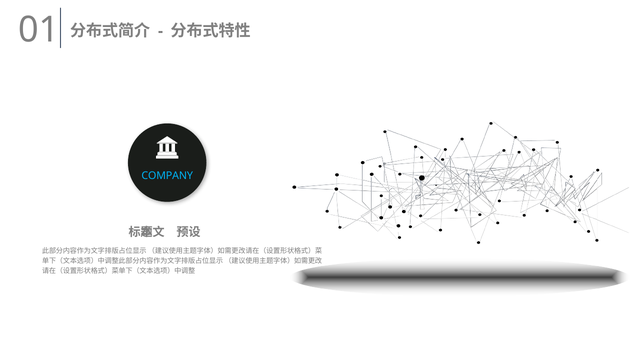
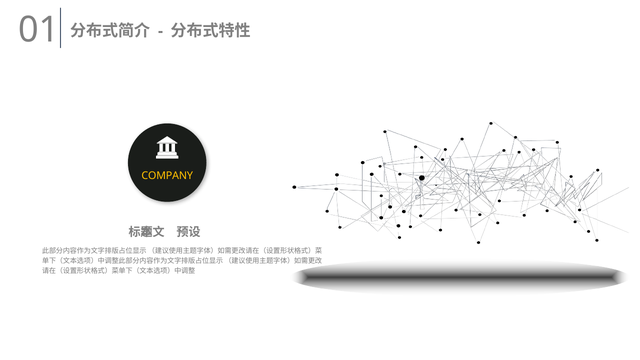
COMPANY colour: light blue -> yellow
